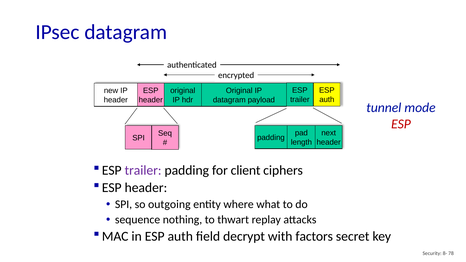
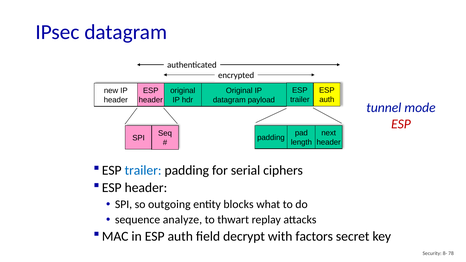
trailer at (143, 170) colour: purple -> blue
client: client -> serial
where: where -> blocks
nothing: nothing -> analyze
